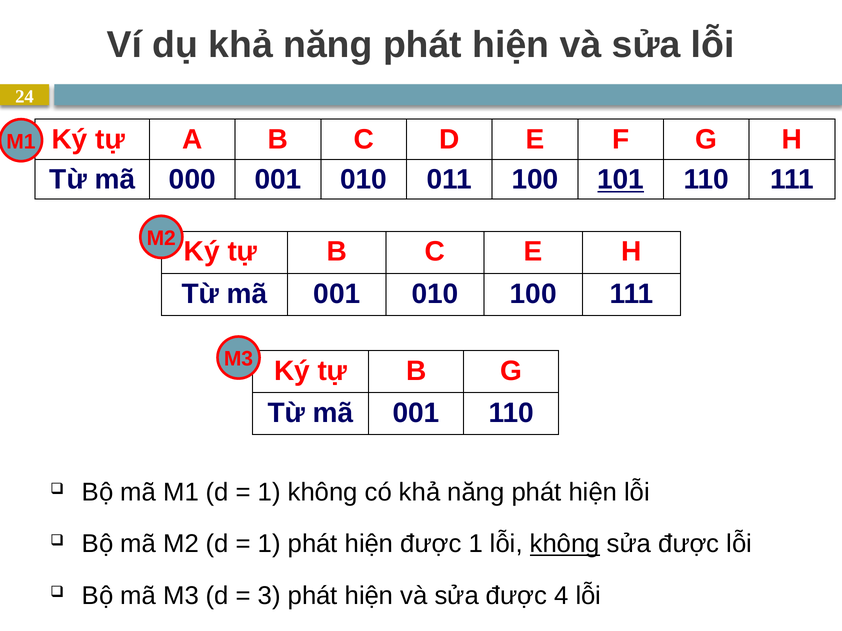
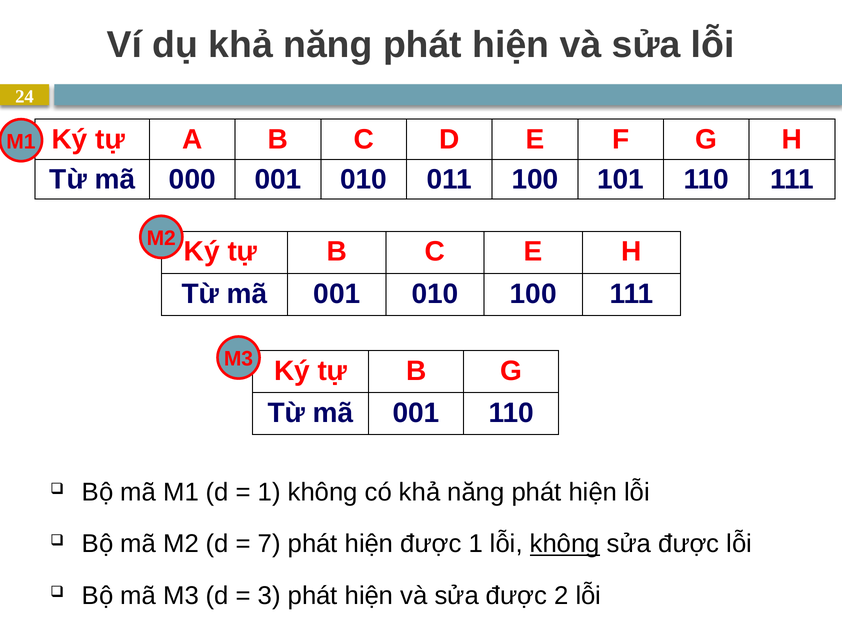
101 underline: present -> none
1 at (269, 544): 1 -> 7
4: 4 -> 2
